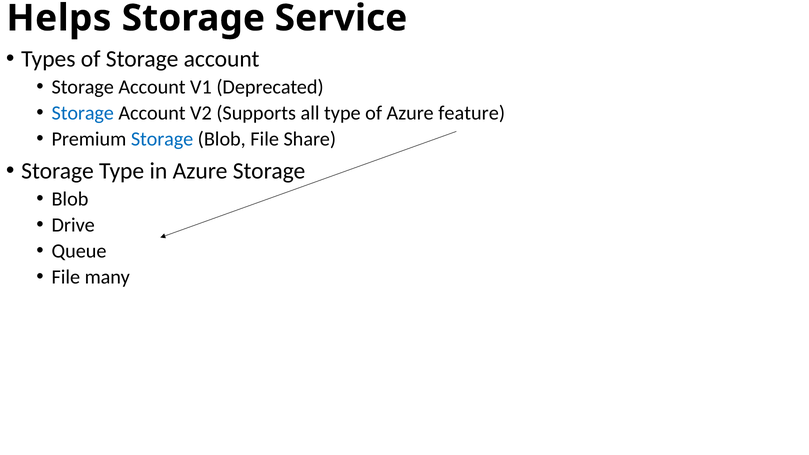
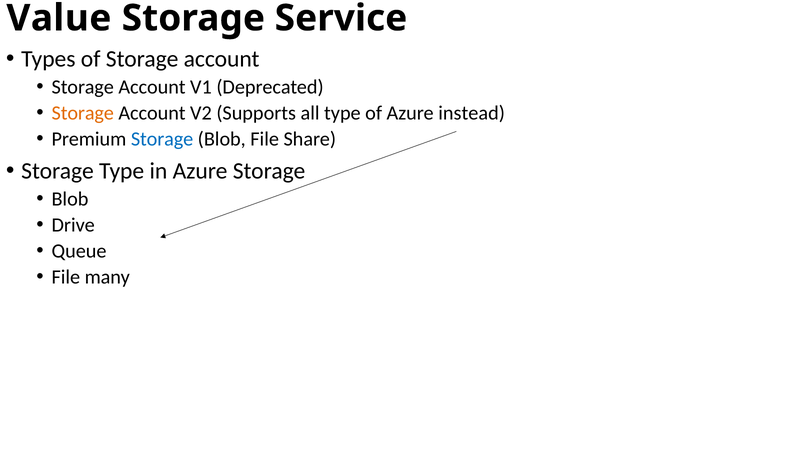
Helps: Helps -> Value
Storage at (83, 113) colour: blue -> orange
feature: feature -> instead
